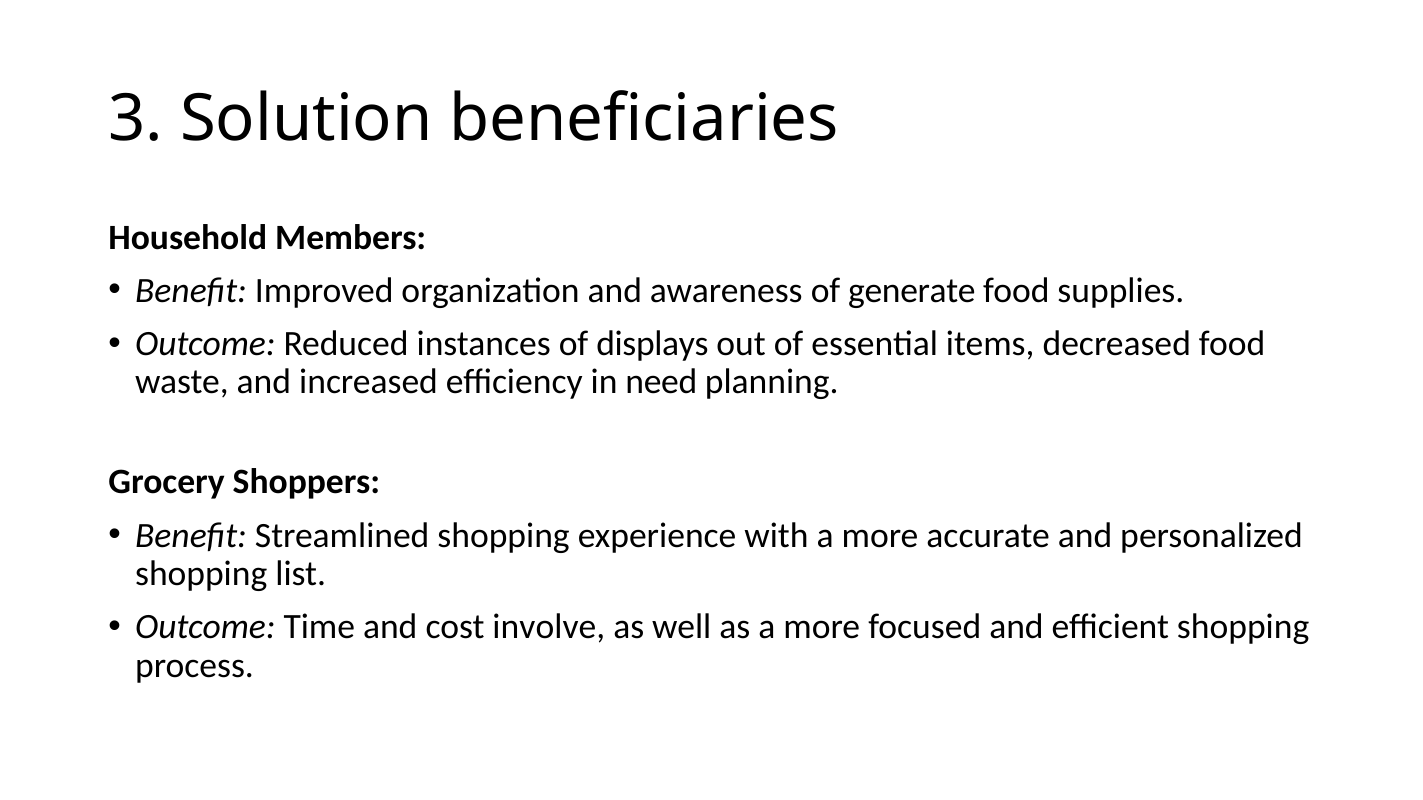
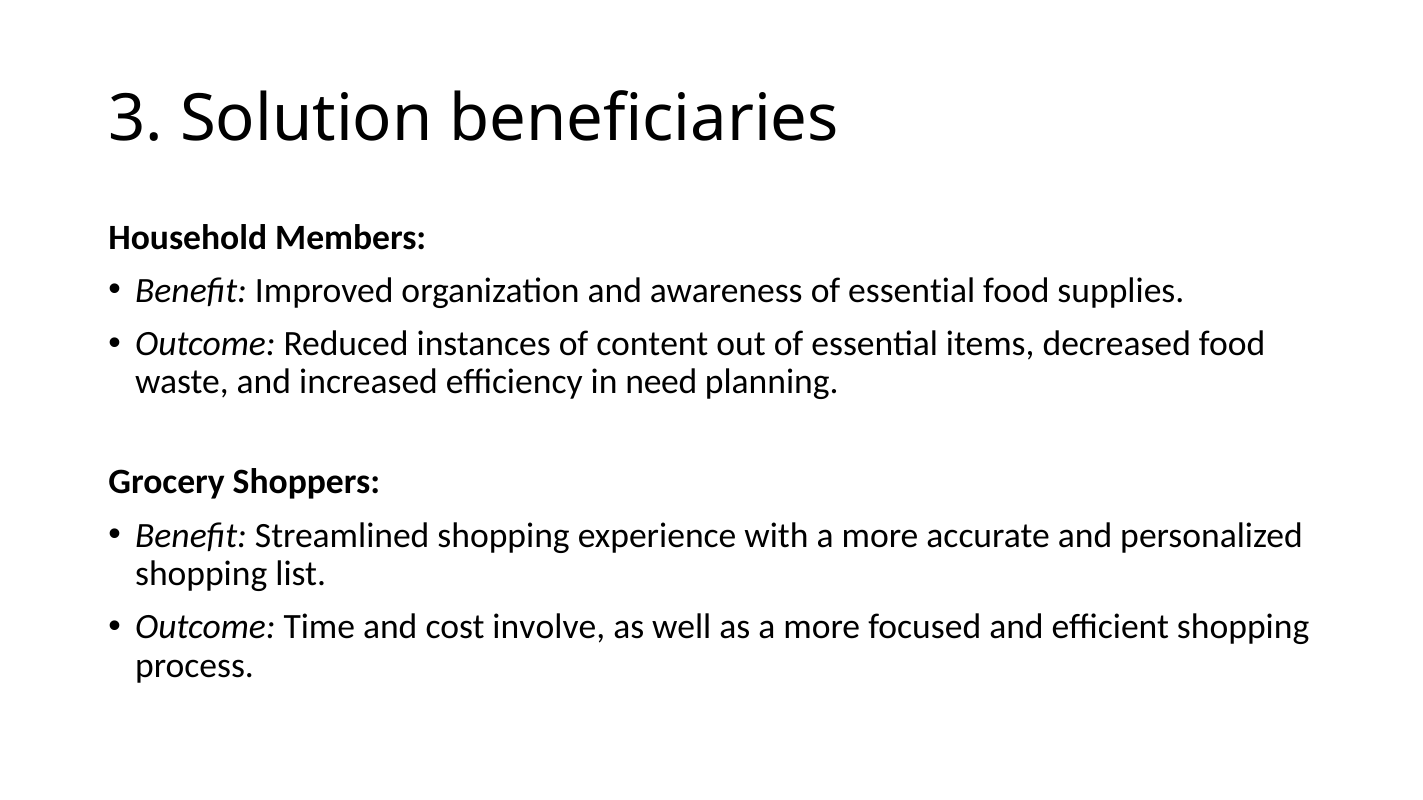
awareness of generate: generate -> essential
displays: displays -> content
